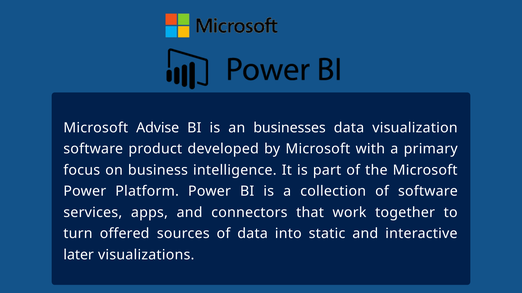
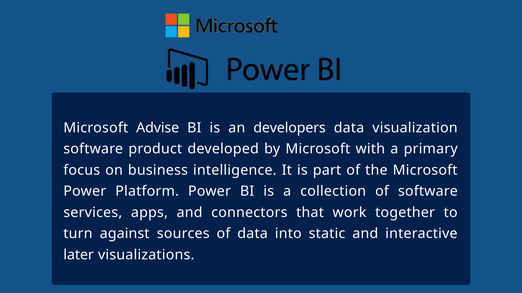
businesses: businesses -> developers
offered: offered -> against
